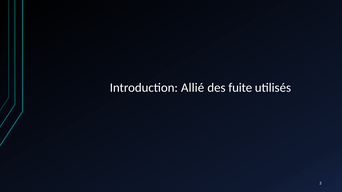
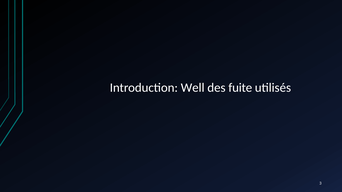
Allié: Allié -> Well
